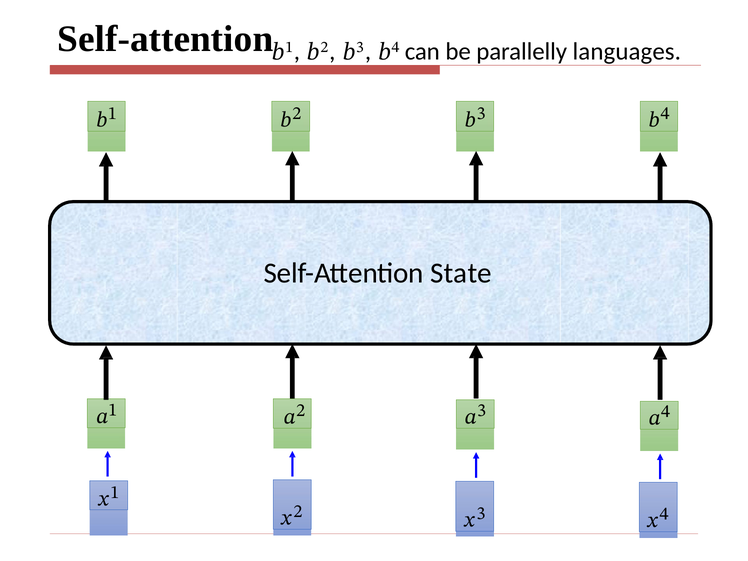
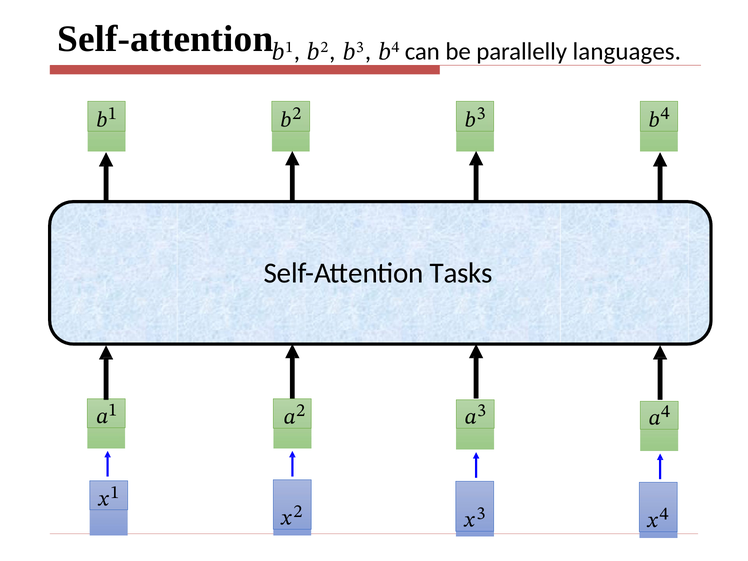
State: State -> Tasks
